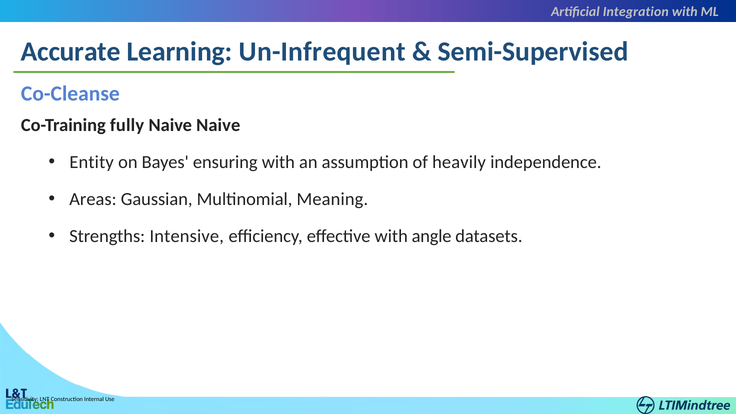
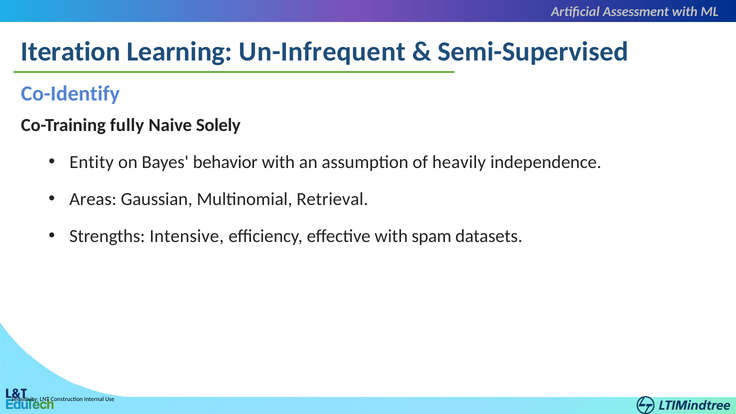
Integration: Integration -> Assessment
Accurate: Accurate -> Iteration
Co-Cleanse: Co-Cleanse -> Co-Identify
Naive Naive: Naive -> Solely
ensuring: ensuring -> behavior
Meaning: Meaning -> Retrieval
angle: angle -> spam
